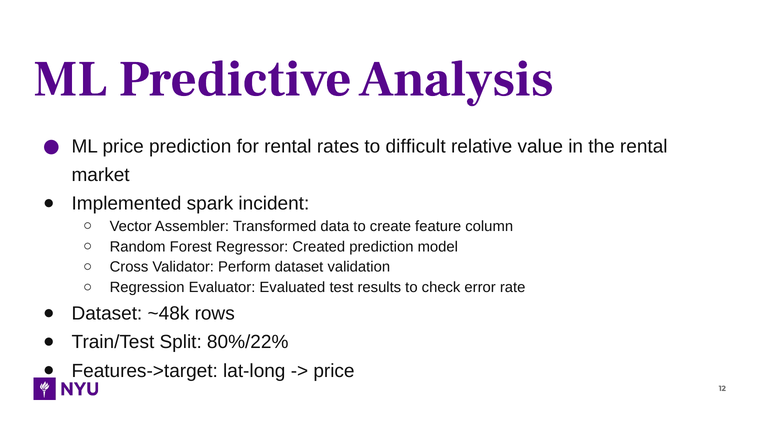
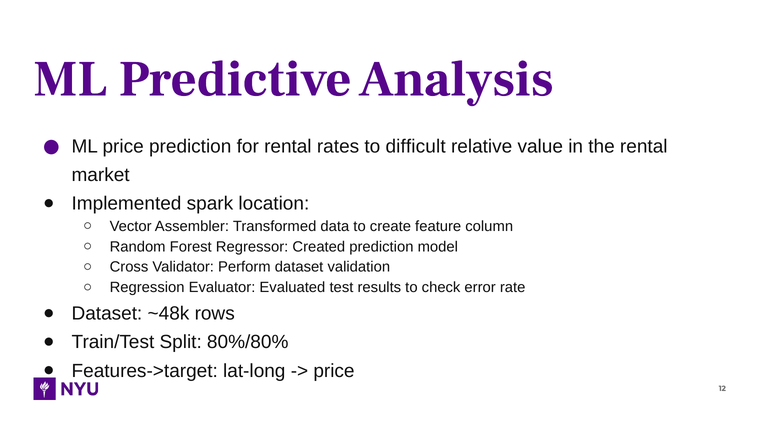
incident: incident -> location
80%/22%: 80%/22% -> 80%/80%
